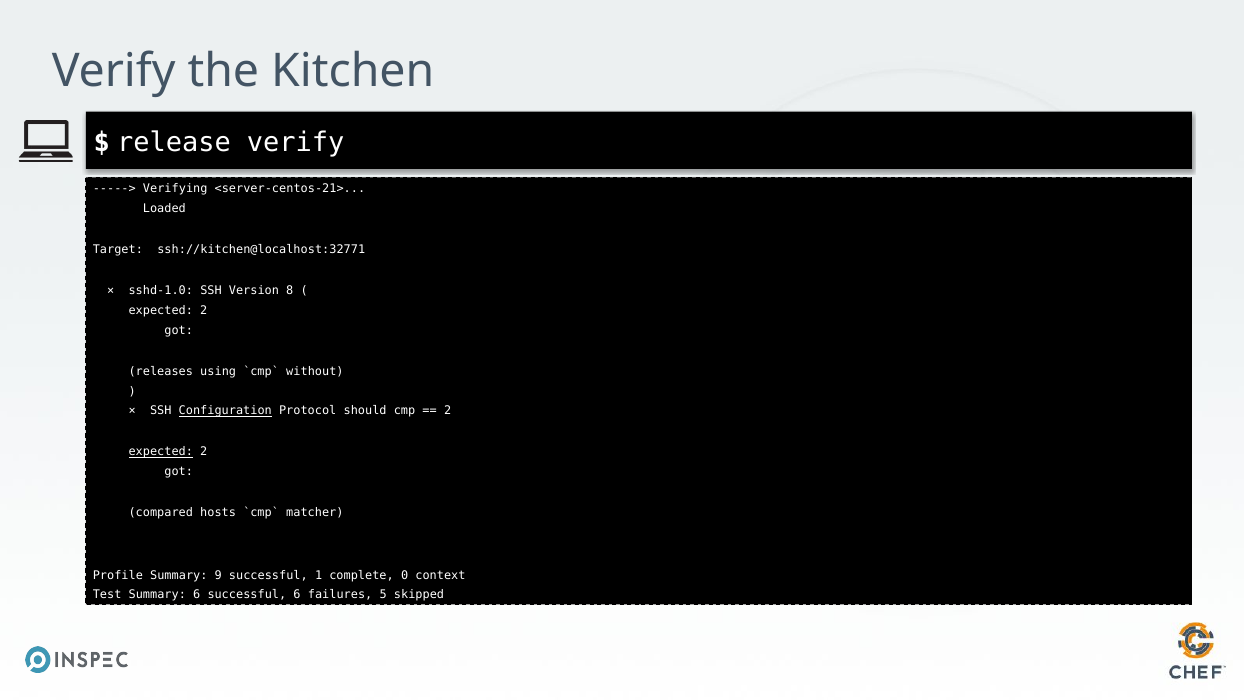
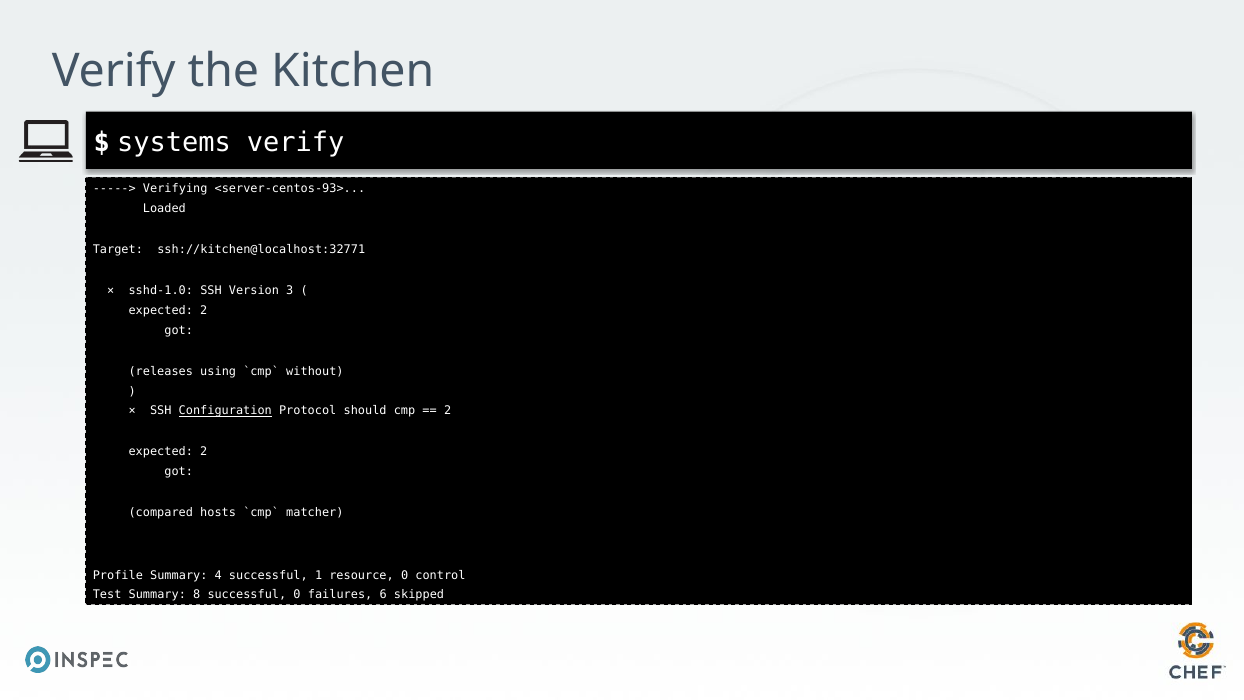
release: release -> systems
<server-centos-21>: <server-centos-21> -> <server-centos-93>
8: 8 -> 3
expected at (161, 452) underline: present -> none
9: 9 -> 4
complete: complete -> resource
context: context -> control
Summary 6: 6 -> 8
successful 6: 6 -> 0
5: 5 -> 6
